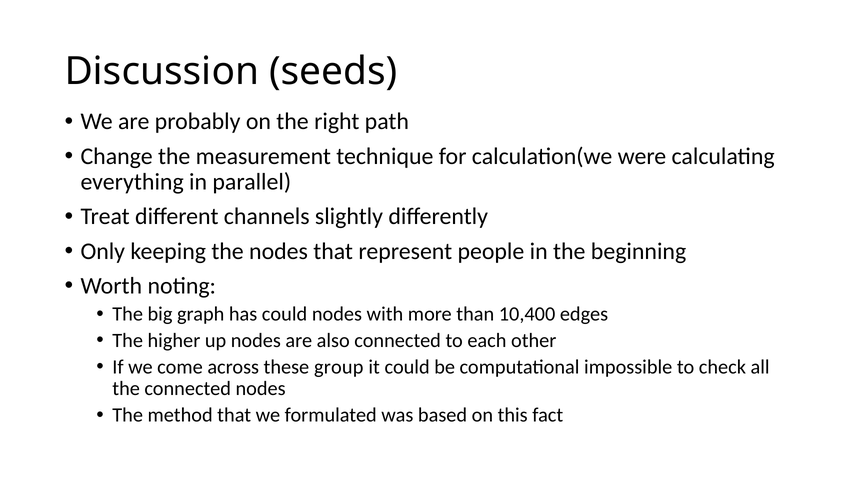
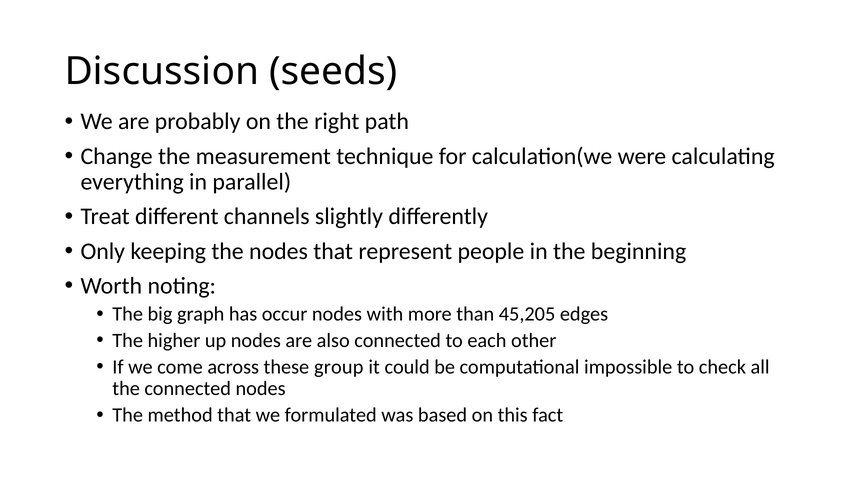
has could: could -> occur
10,400: 10,400 -> 45,205
